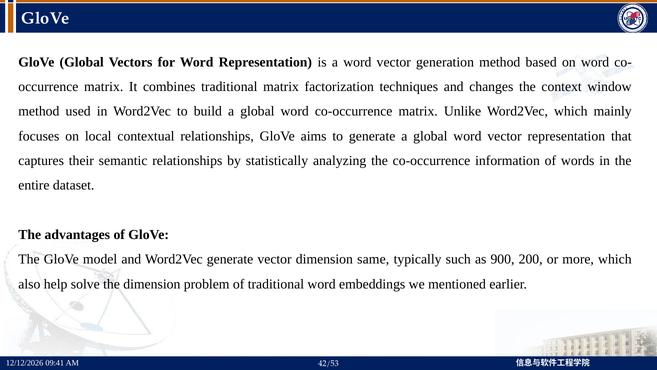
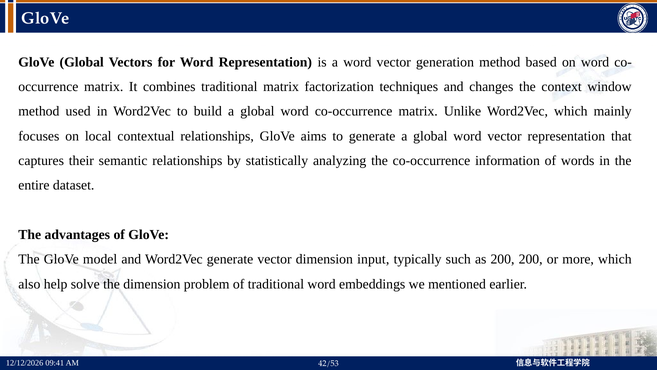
same: same -> input
as 900: 900 -> 200
